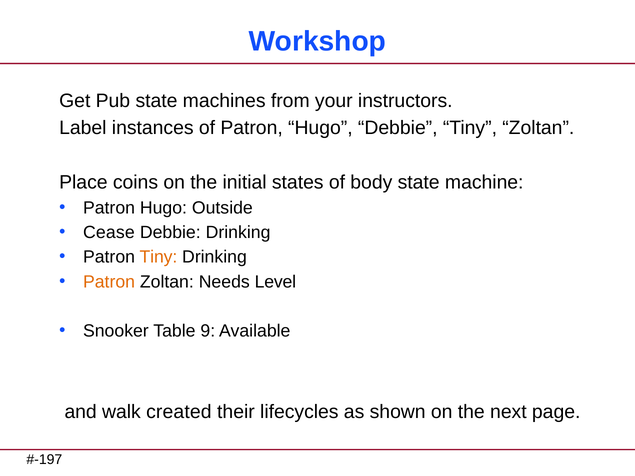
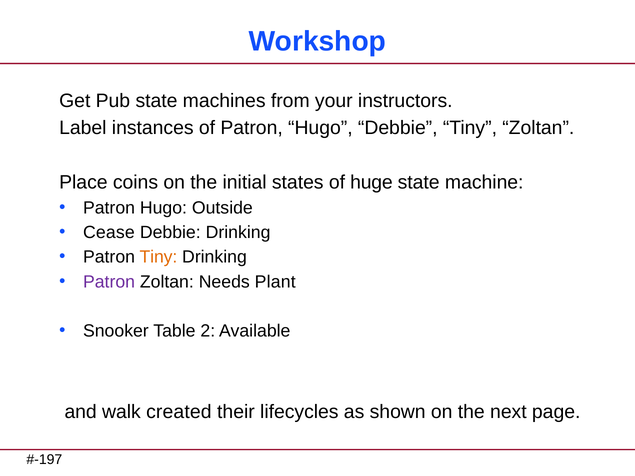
body: body -> huge
Patron at (109, 282) colour: orange -> purple
Level: Level -> Plant
9: 9 -> 2
